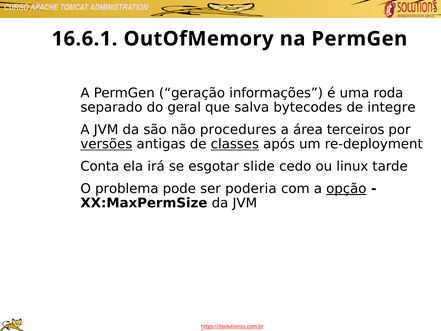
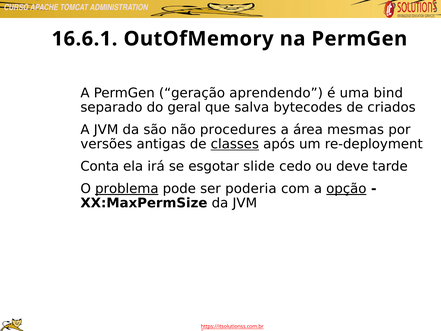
informações: informações -> aprendendo
roda: roda -> bind
integre: integre -> criados
terceiros: terceiros -> mesmas
versões underline: present -> none
linux: linux -> deve
problema underline: none -> present
